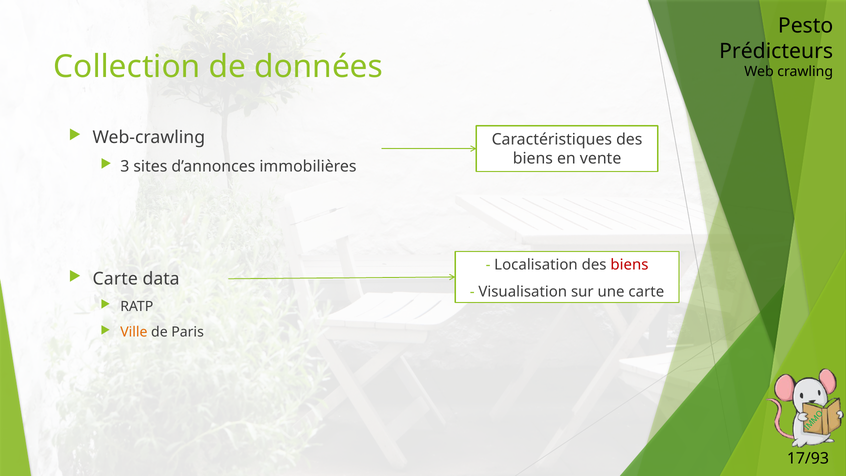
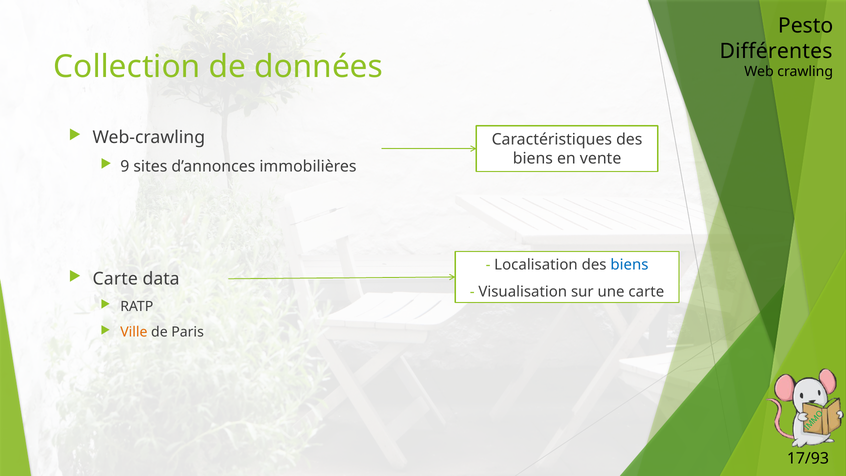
Prédicteurs: Prédicteurs -> Différentes
3: 3 -> 9
biens at (629, 265) colour: red -> blue
